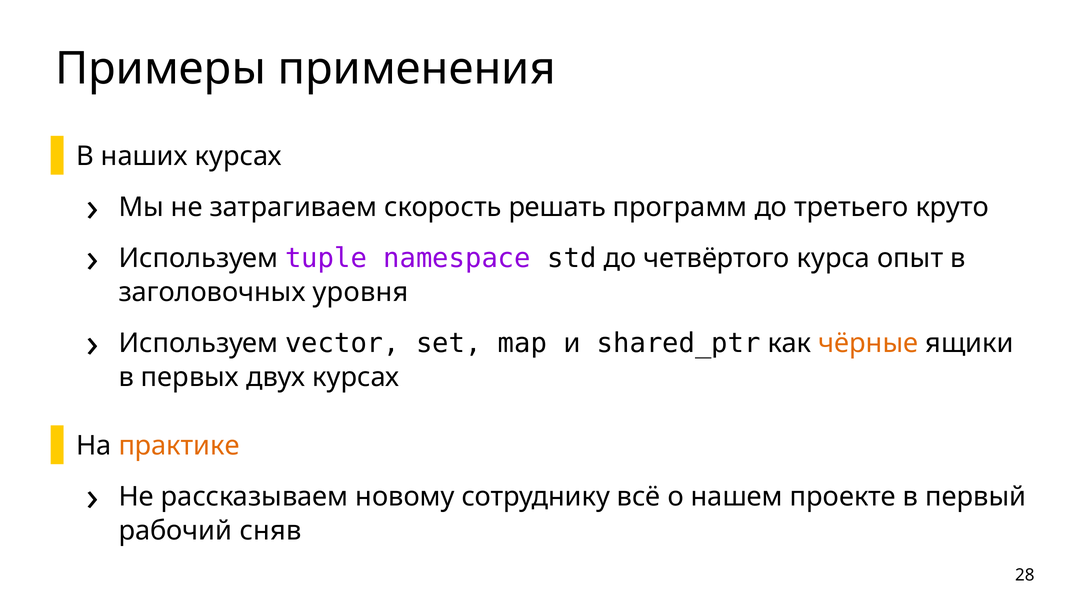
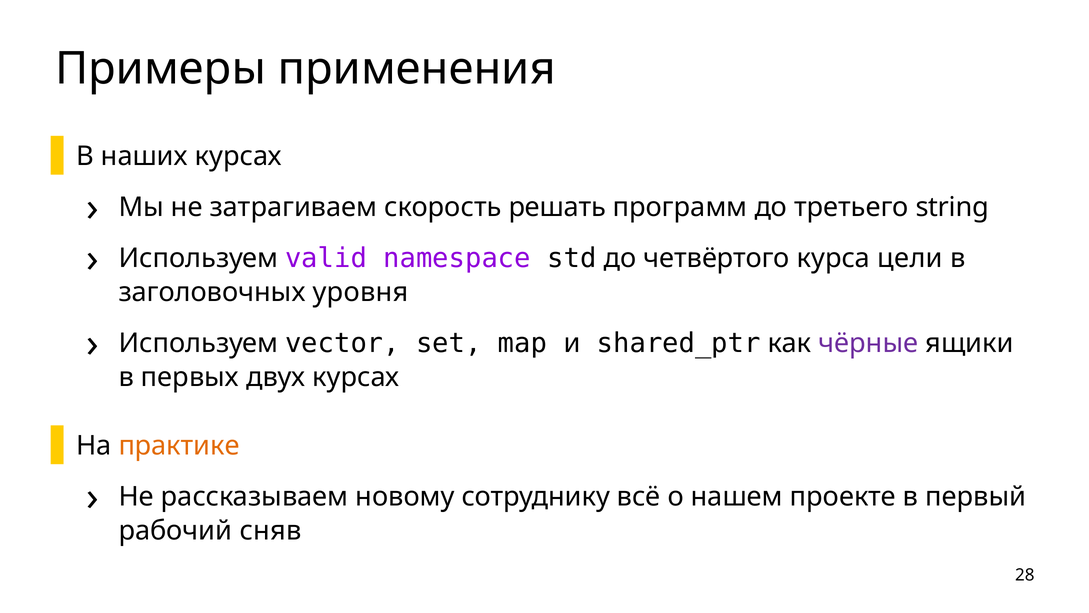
круто: круто -> string
tuple: tuple -> valid
опыт: опыт -> цели
чёрные colour: orange -> purple
